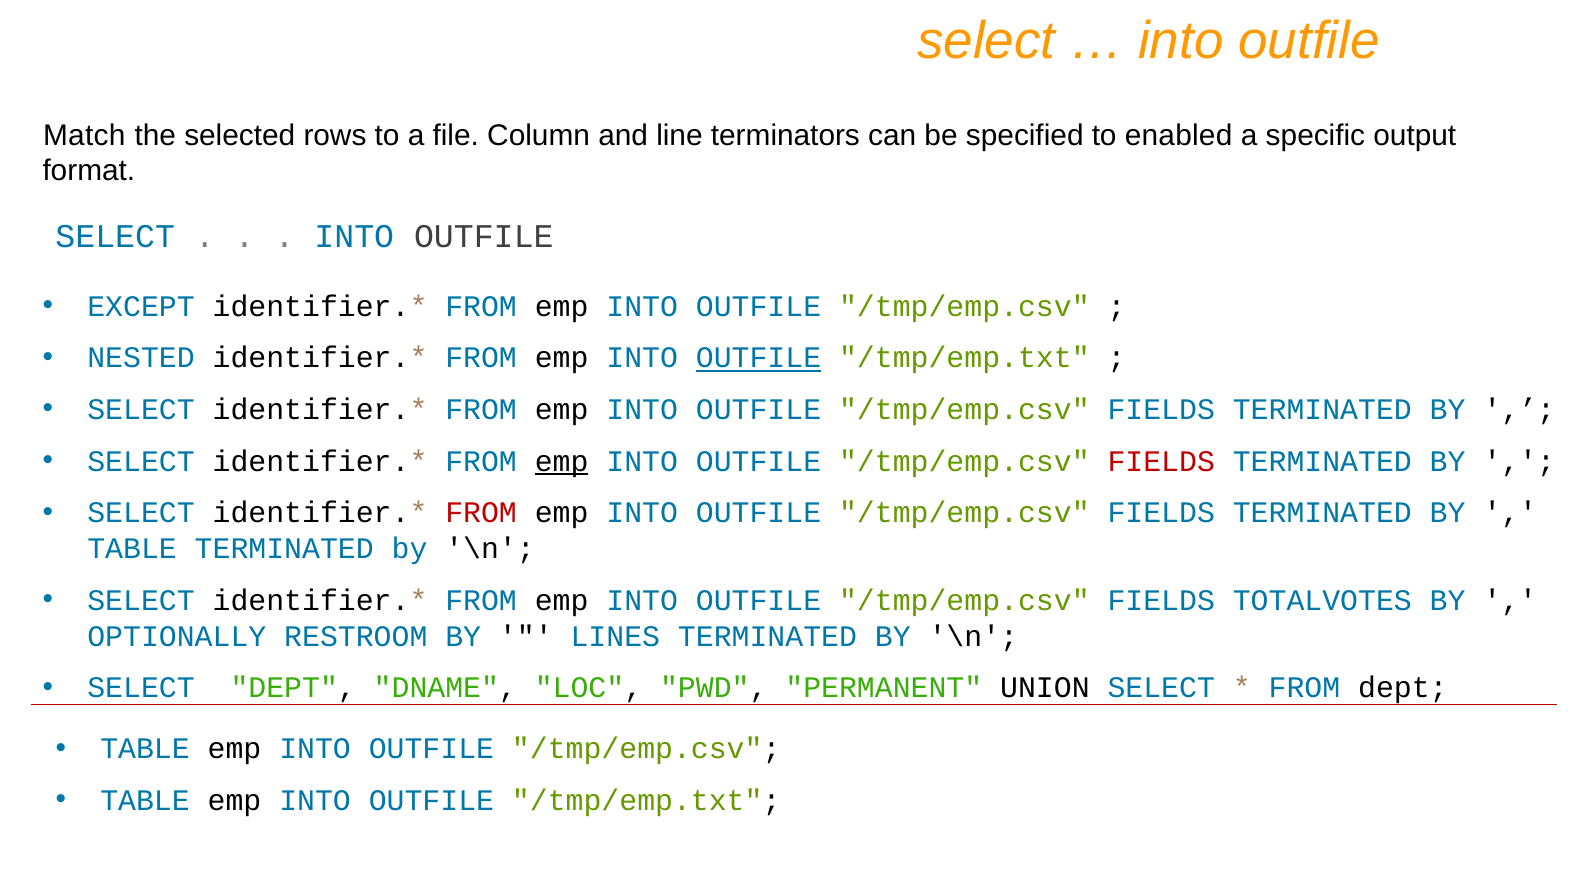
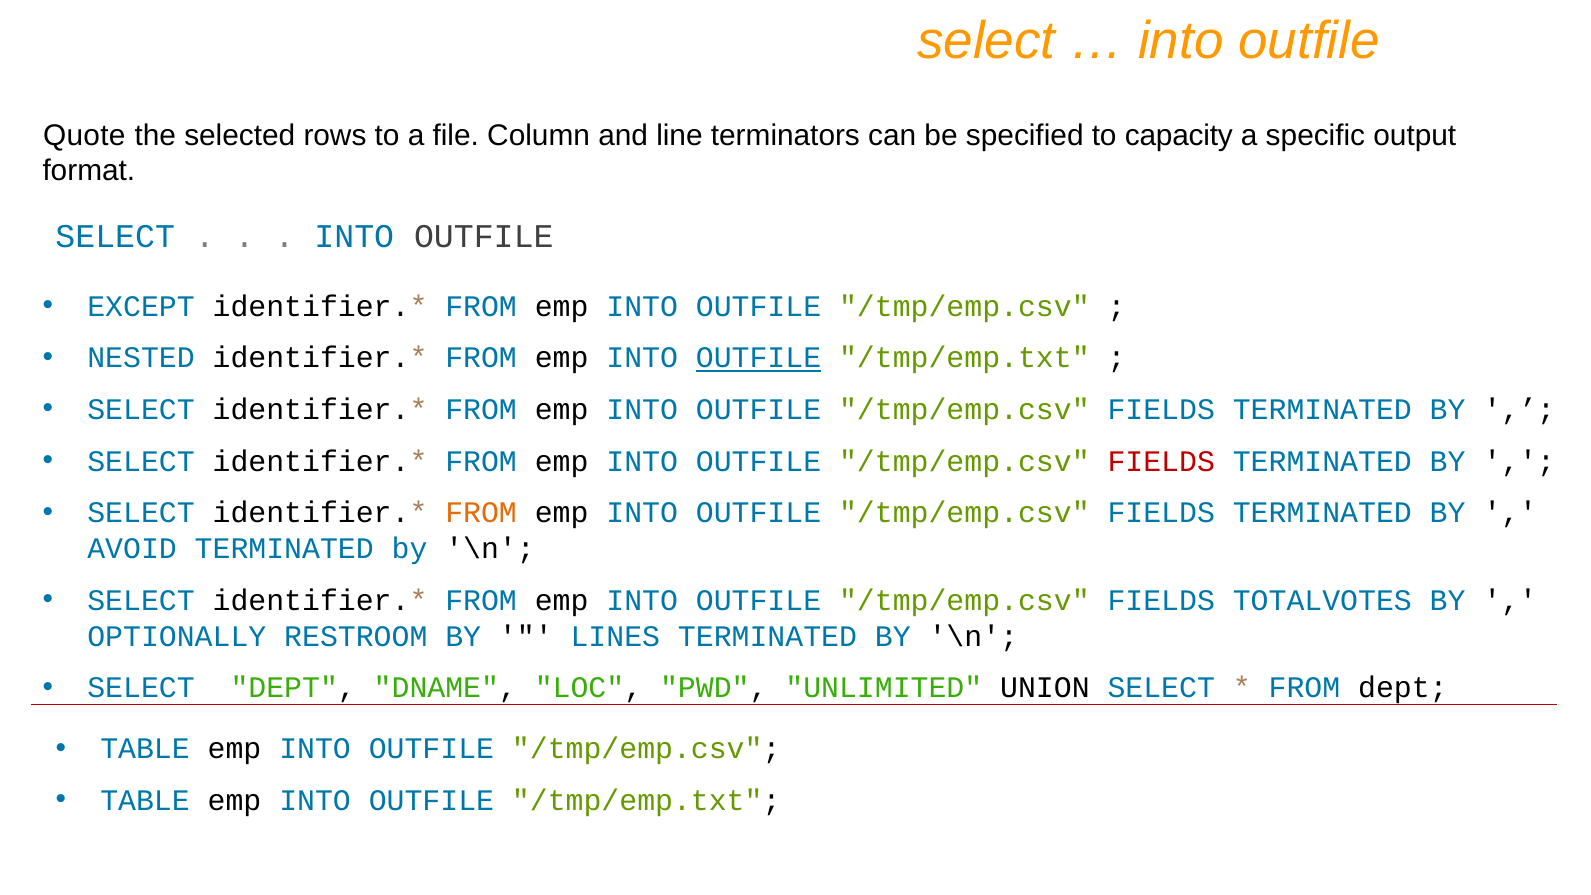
Match: Match -> Quote
enabled: enabled -> capacity
emp at (562, 461) underline: present -> none
FROM at (481, 513) colour: red -> orange
TABLE at (132, 549): TABLE -> AVOID
PERMANENT: PERMANENT -> UNLIMITED
